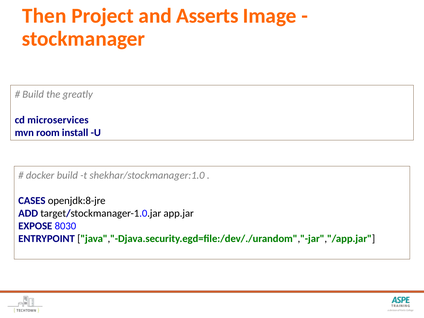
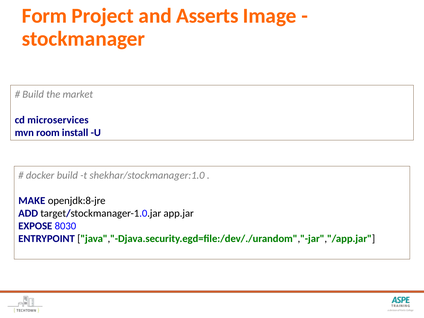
Then: Then -> Form
greatly: greatly -> market
CASES: CASES -> MAKE
